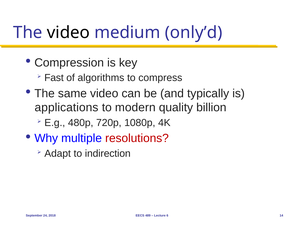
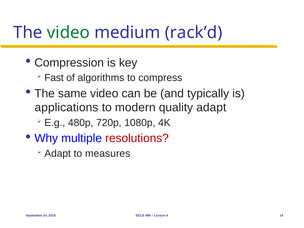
video at (68, 33) colour: black -> green
only’d: only’d -> rack’d
quality billion: billion -> adapt
indirection: indirection -> measures
